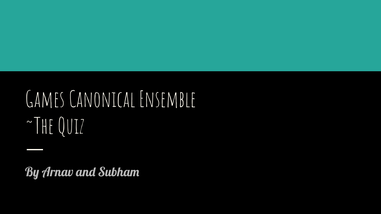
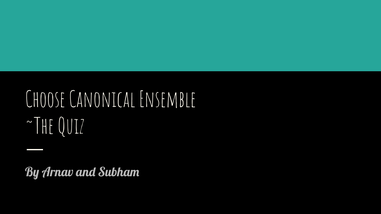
Games: Games -> Choose
